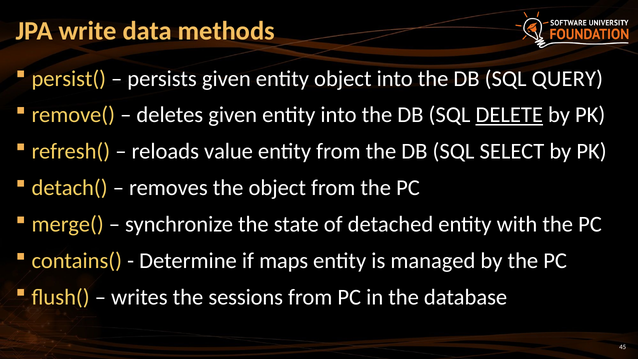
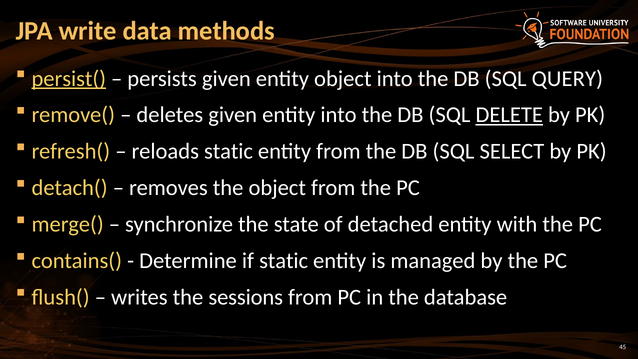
persist( underline: none -> present
reloads value: value -> static
if maps: maps -> static
